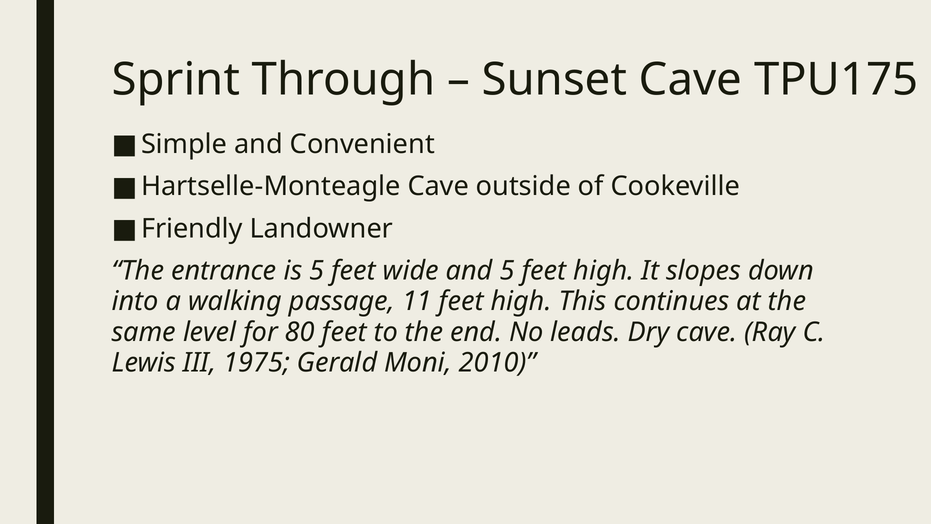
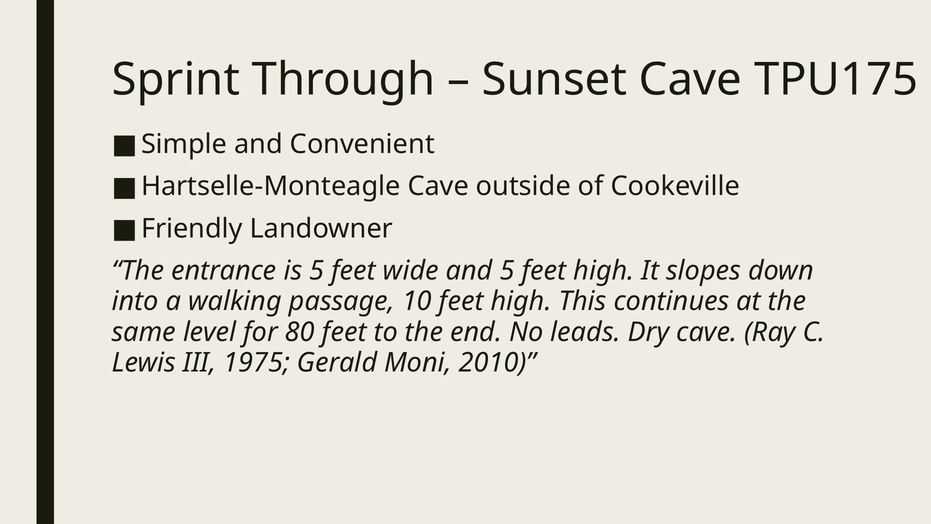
11: 11 -> 10
